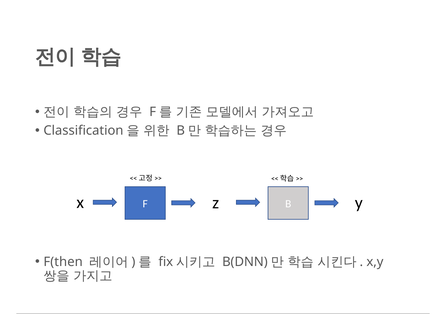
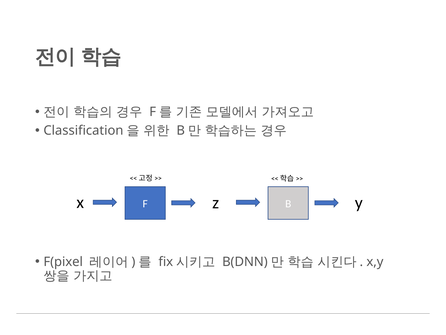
F(then: F(then -> F(pixel
